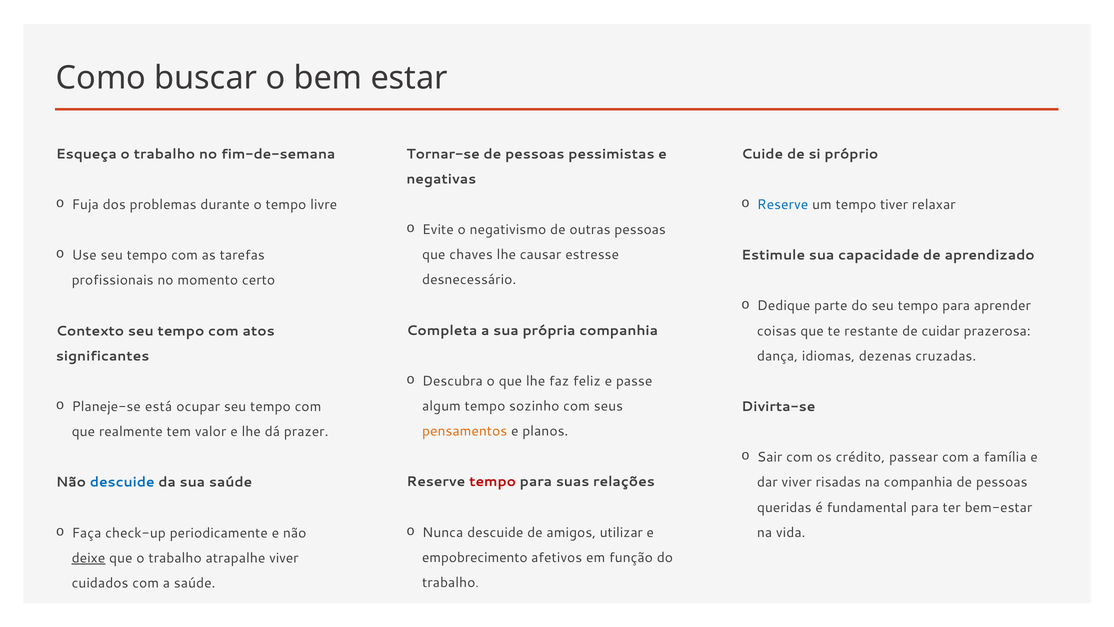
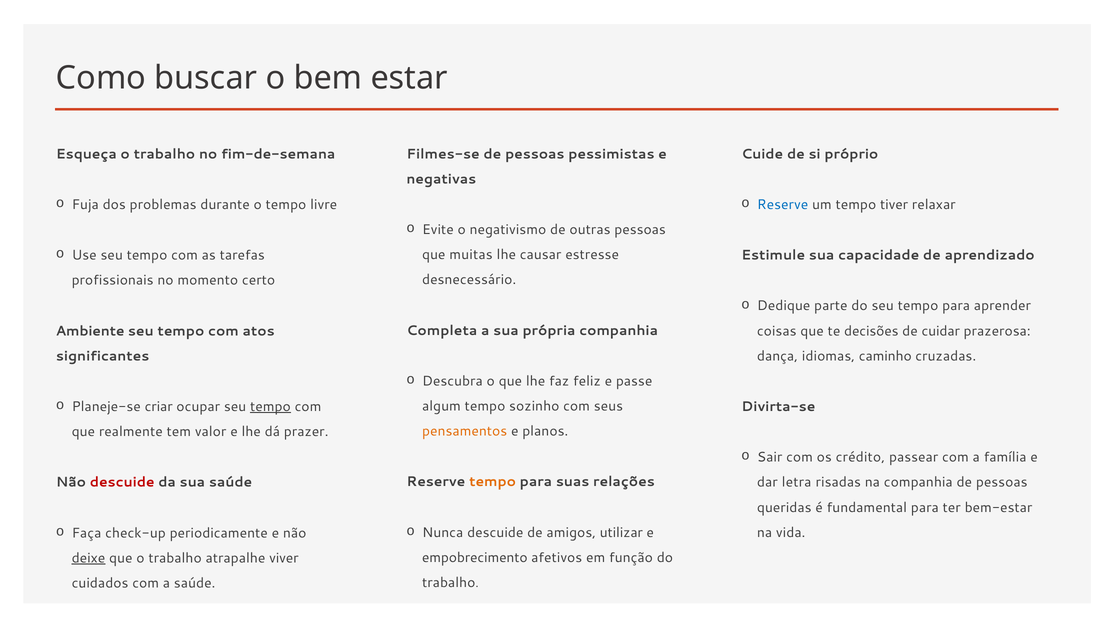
Tornar-se: Tornar-se -> Filmes-se
chaves: chaves -> muitas
Contexto: Contexto -> Ambiente
restante: restante -> decisões
dezenas: dezenas -> caminho
está: está -> criar
tempo at (270, 406) underline: none -> present
tempo at (493, 482) colour: red -> orange
descuide at (122, 482) colour: blue -> red
dar viver: viver -> letra
